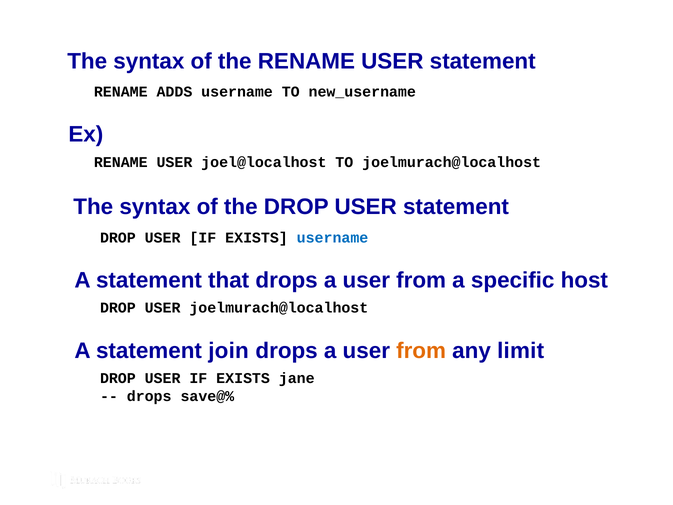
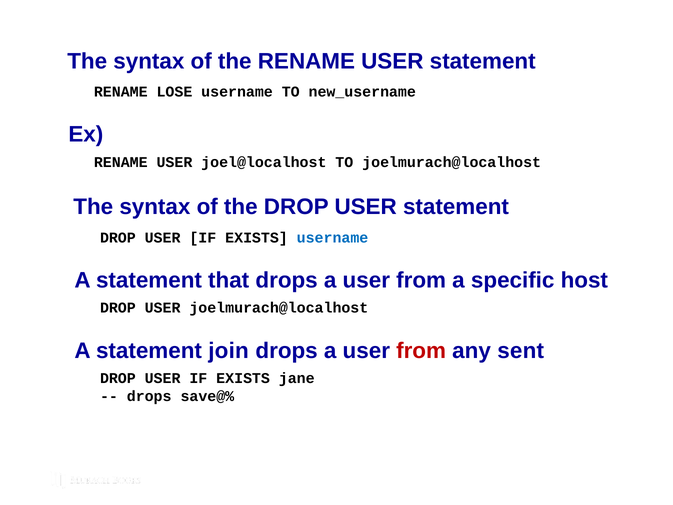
ADDS: ADDS -> LOSE
from at (421, 350) colour: orange -> red
limit: limit -> sent
